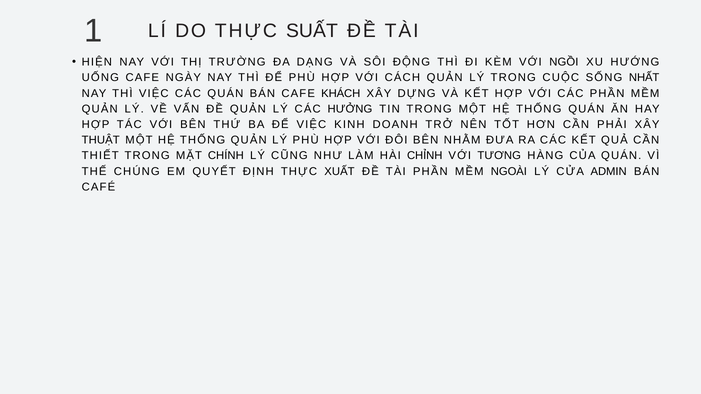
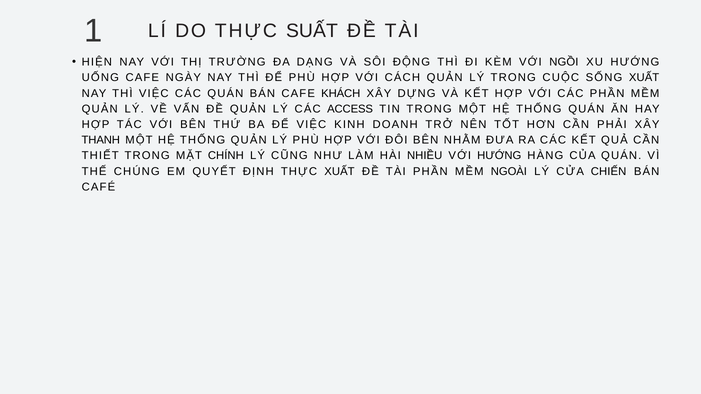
SỐNG NHẤT: NHẤT -> XUẤT
HƯỞNG: HƯỞNG -> ACCESS
THUẬT: THUẬT -> THANH
CHỈNH: CHỈNH -> NHIỀU
VỚI TƯƠNG: TƯƠNG -> HƯỚNG
ADMIN: ADMIN -> CHIẾN
